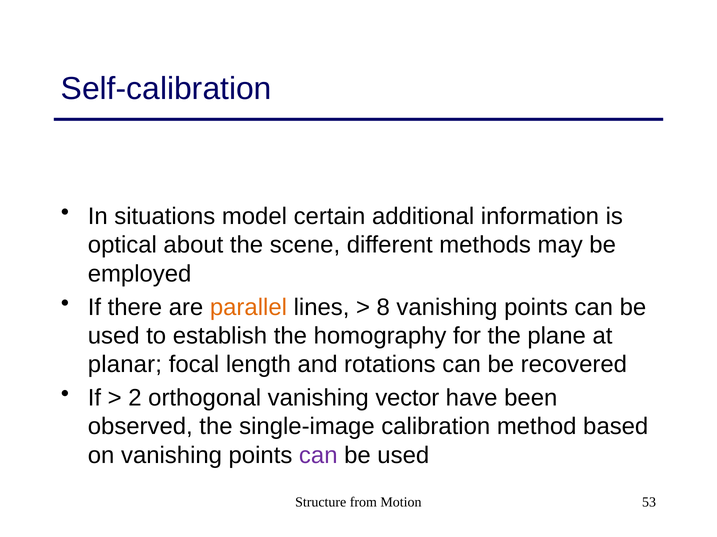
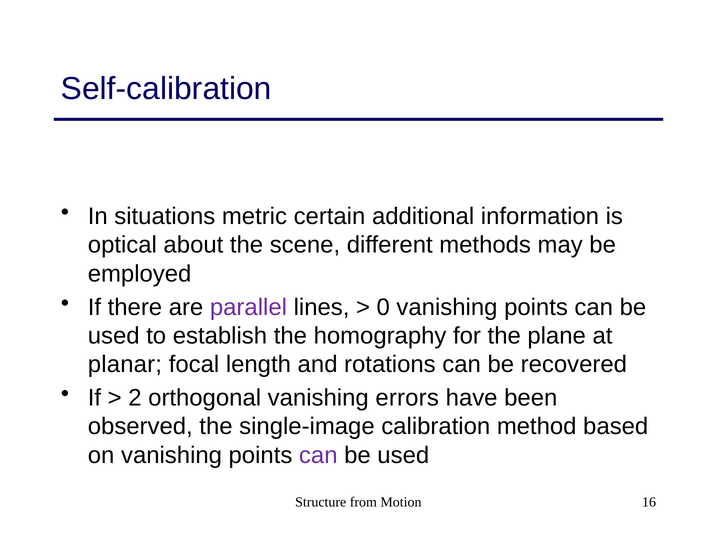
model: model -> metric
parallel colour: orange -> purple
8: 8 -> 0
vector: vector -> errors
53: 53 -> 16
